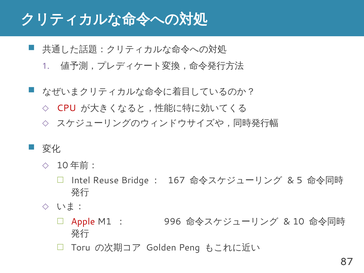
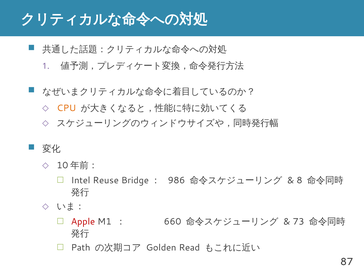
CPU colour: red -> orange
167: 167 -> 986
5: 5 -> 8
996: 996 -> 660
10: 10 -> 73
Toru: Toru -> Path
Peng: Peng -> Read
